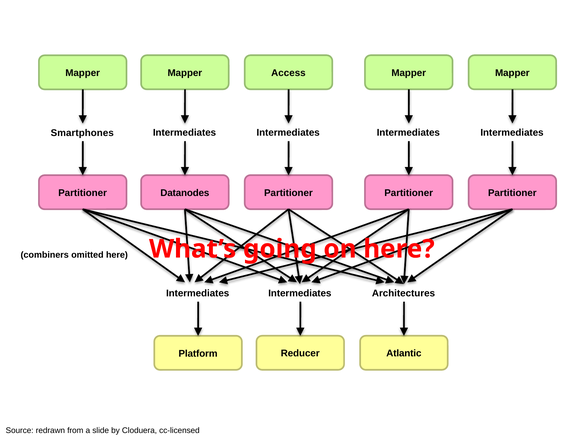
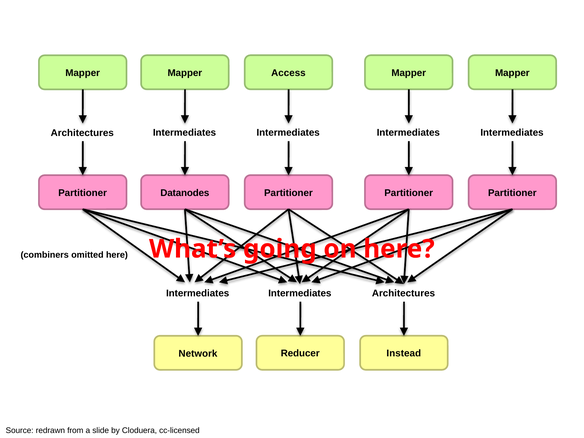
Smartphones at (82, 133): Smartphones -> Architectures
Platform: Platform -> Network
Atlantic: Atlantic -> Instead
